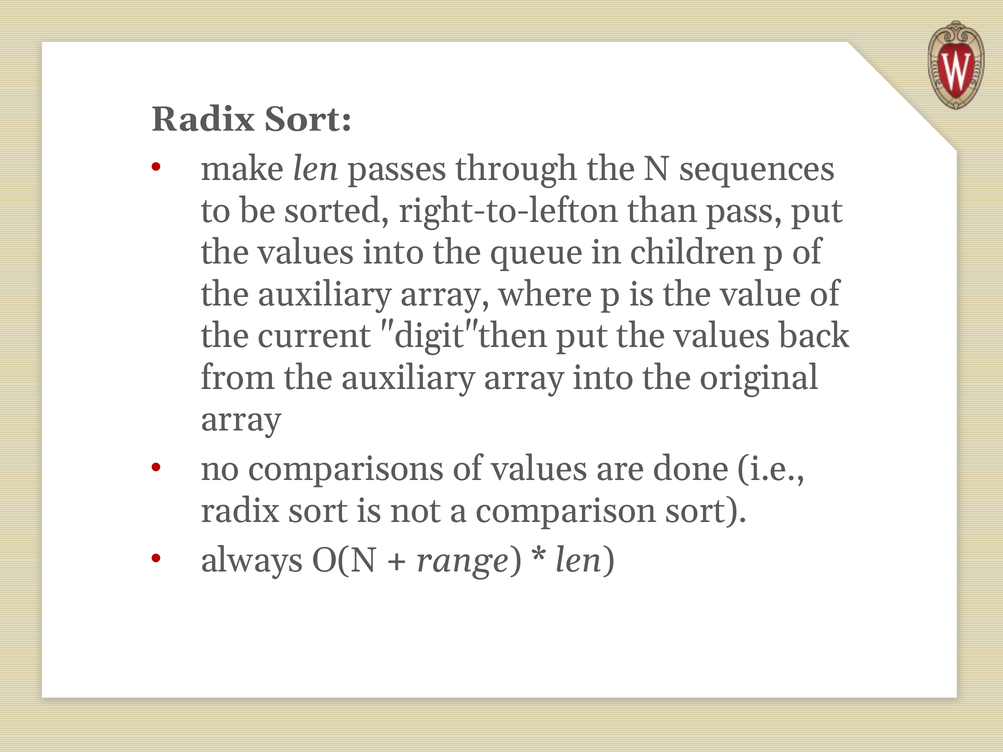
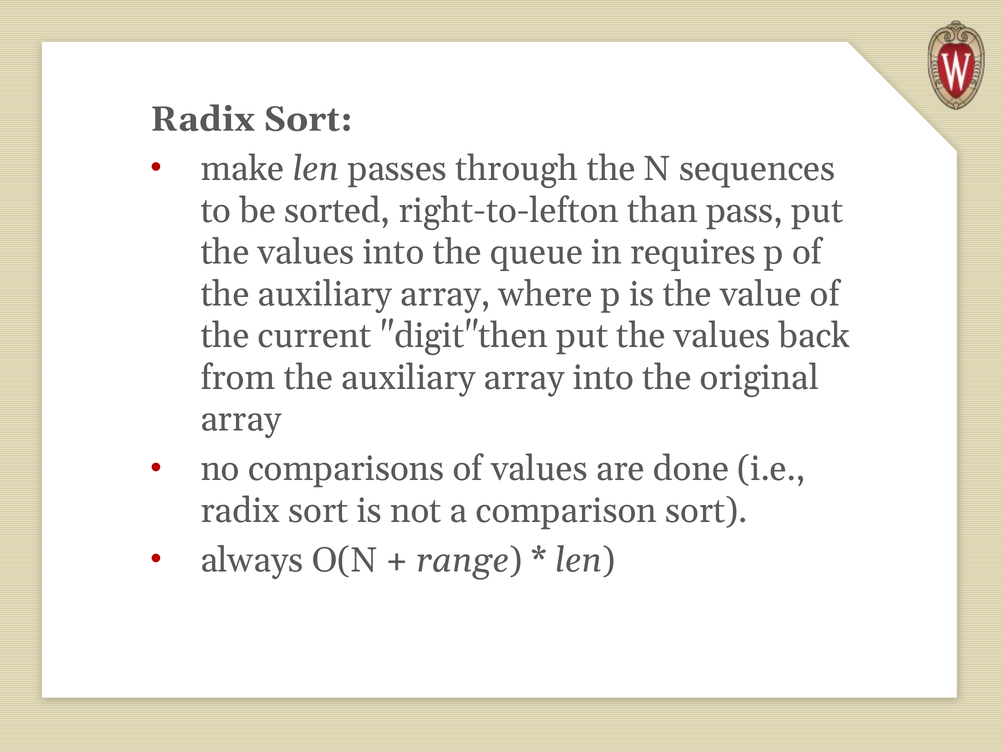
children: children -> requires
